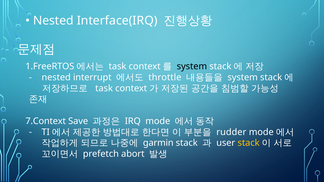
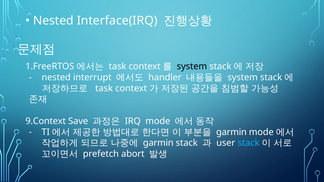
throttle: throttle -> handler
7.Context: 7.Context -> 9.Context
rudder at (231, 132): rudder -> garmin
stack at (249, 143) colour: yellow -> light blue
